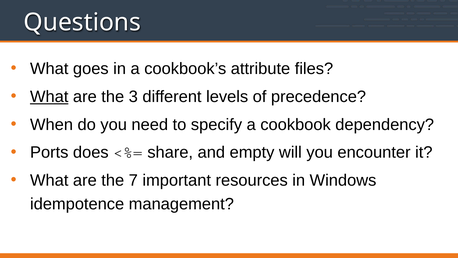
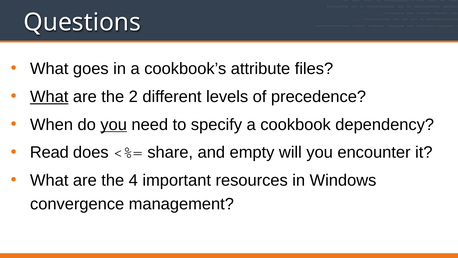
3: 3 -> 2
you at (114, 124) underline: none -> present
Ports: Ports -> Read
7: 7 -> 4
idempotence: idempotence -> convergence
